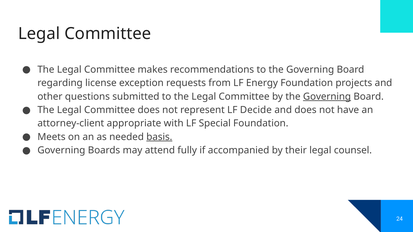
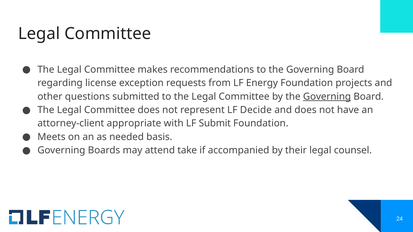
Special: Special -> Submit
basis underline: present -> none
fully: fully -> take
